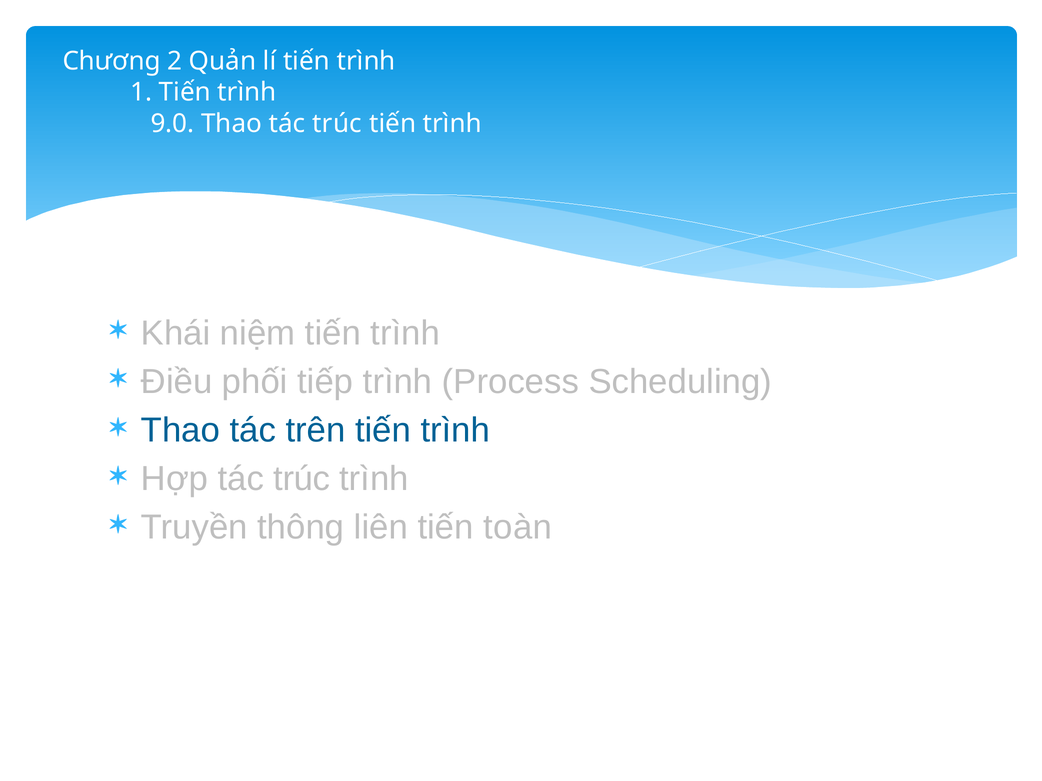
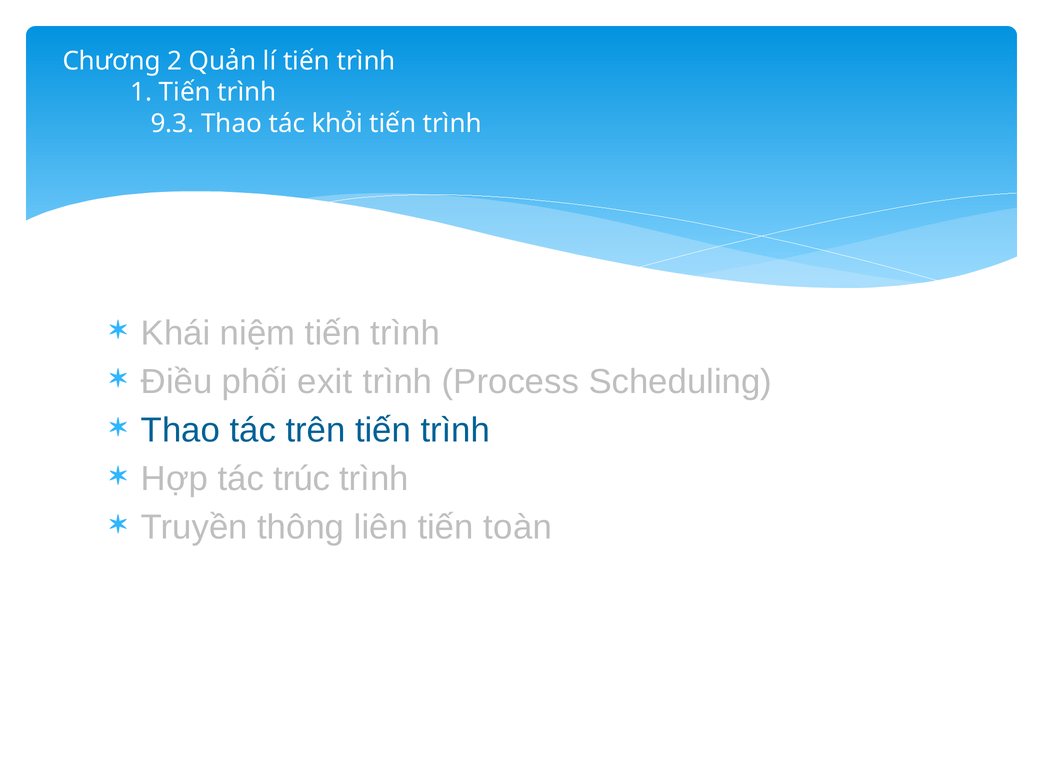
9.0: 9.0 -> 9.3
Thao tác trúc: trúc -> khỏi
tiếp: tiếp -> exit
